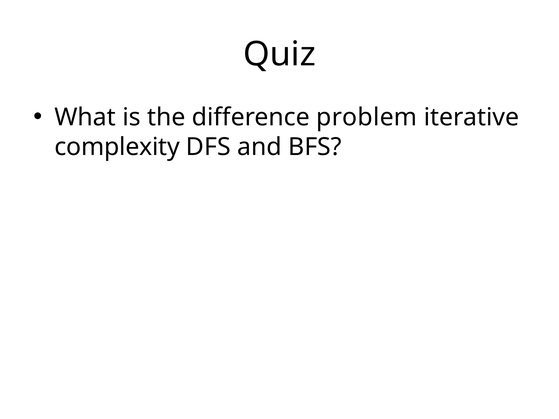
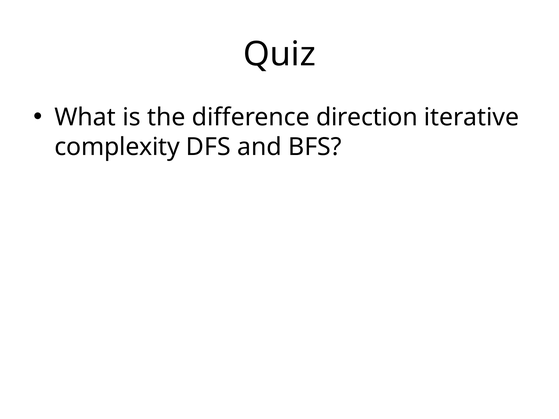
problem: problem -> direction
